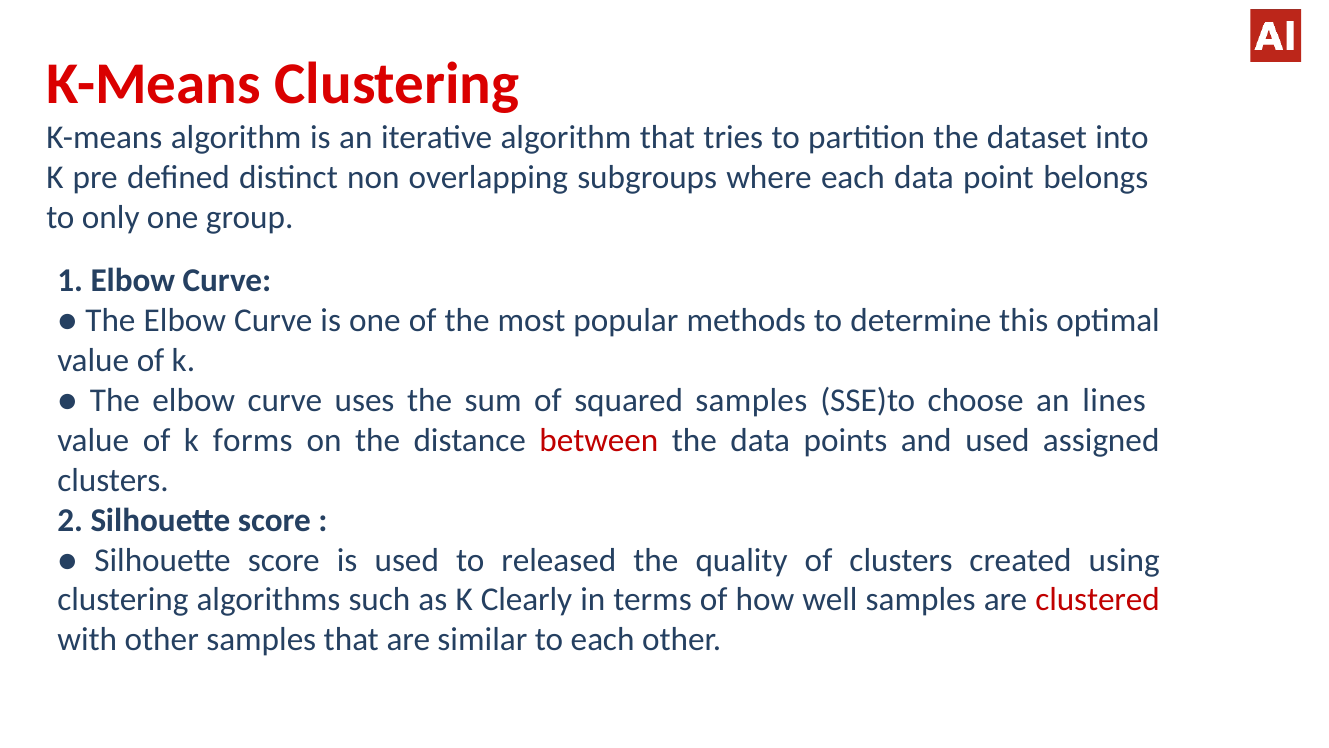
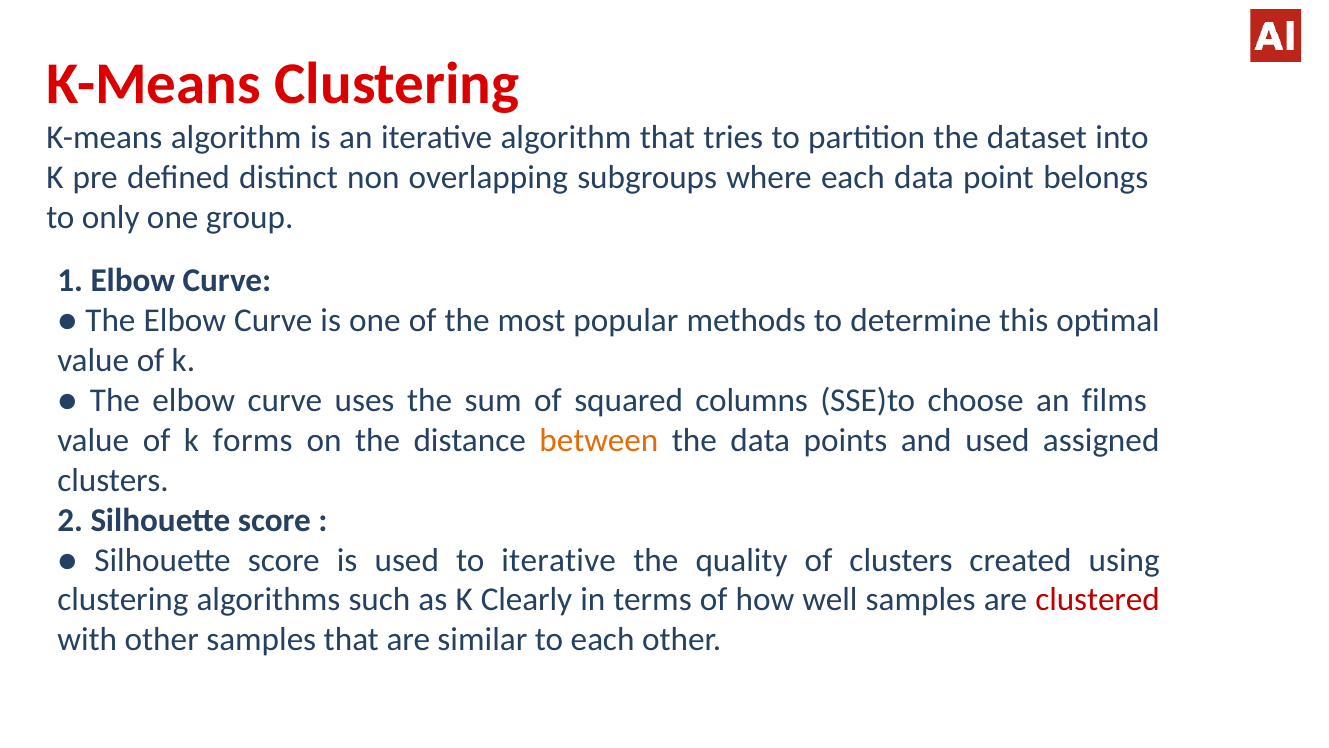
squared samples: samples -> columns
lines: lines -> films
between colour: red -> orange
to released: released -> iterative
